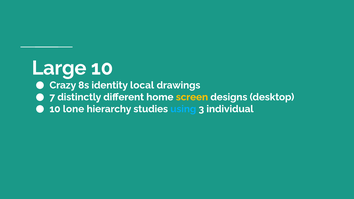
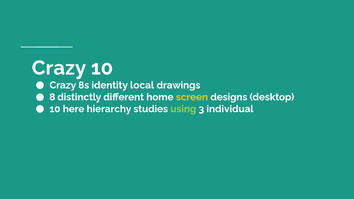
Large at (59, 68): Large -> Crazy
7: 7 -> 8
lone: lone -> here
using colour: light blue -> light green
